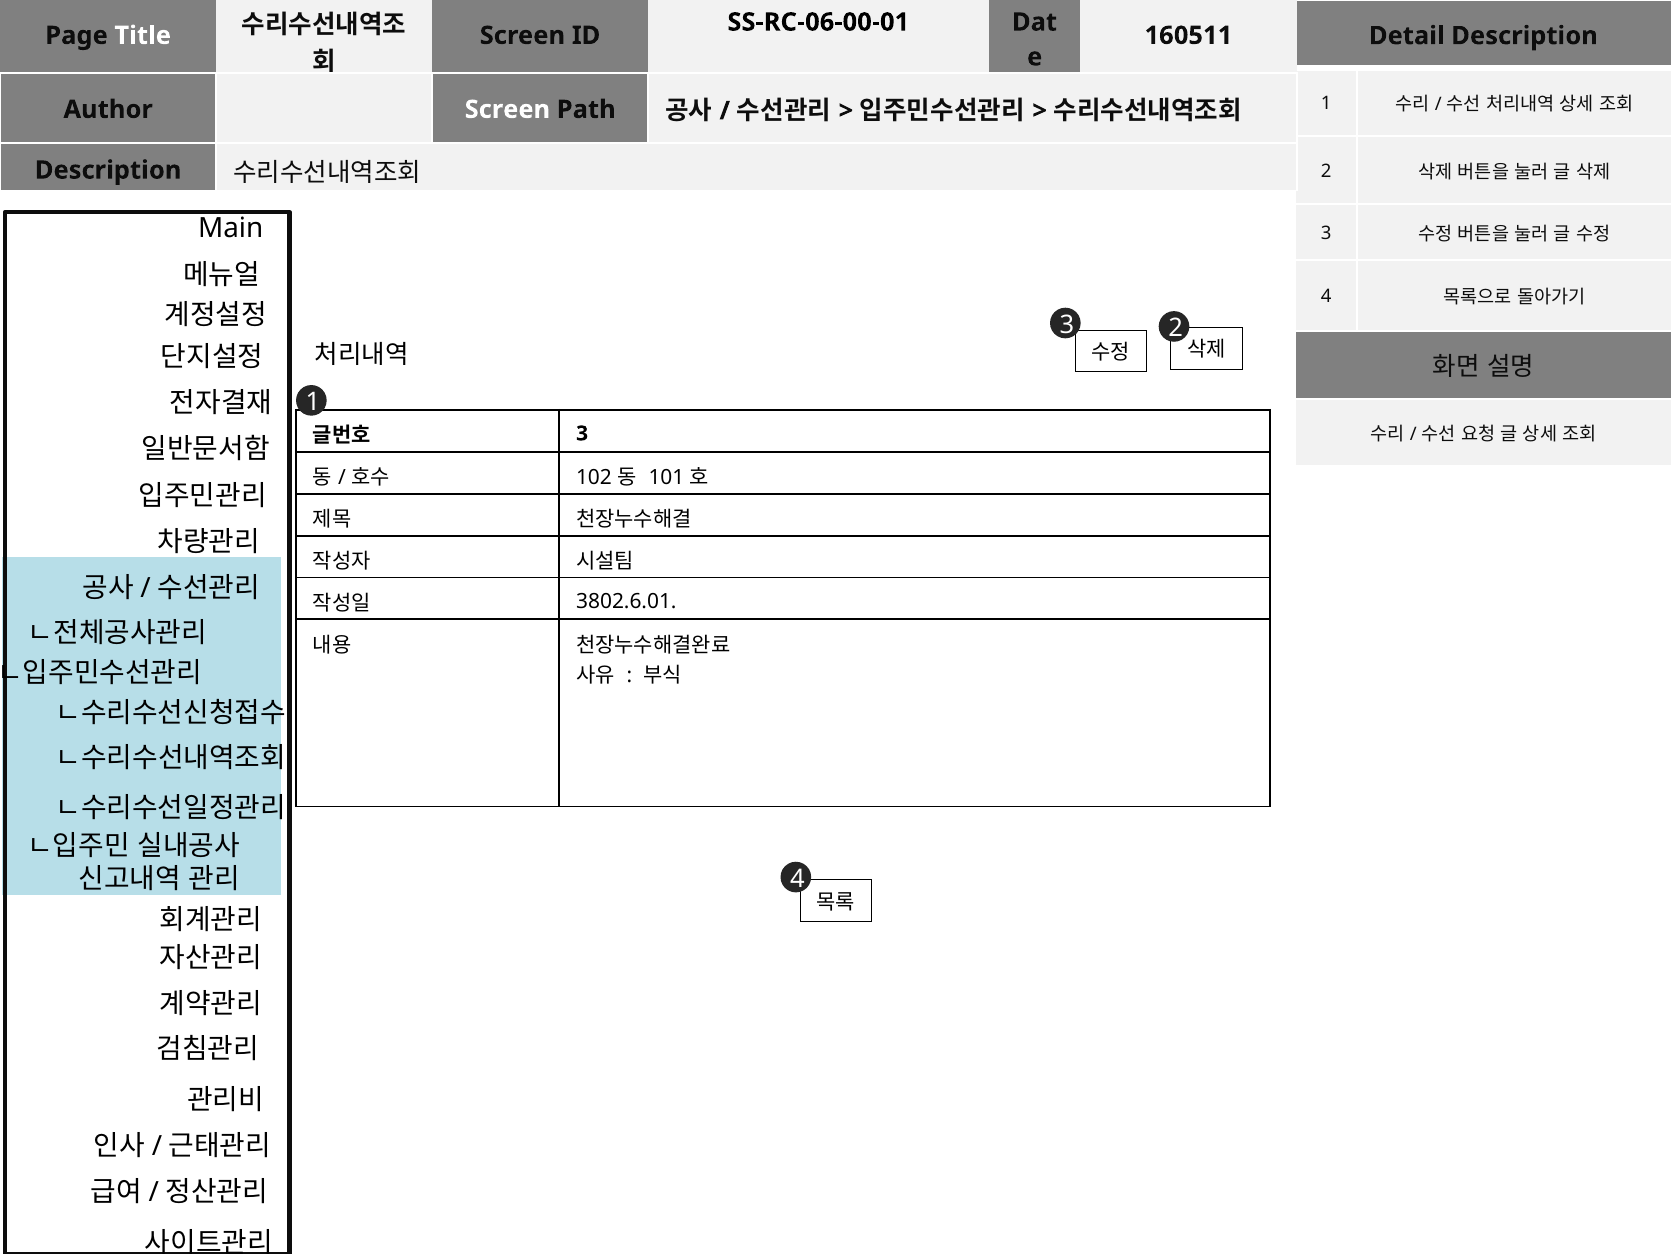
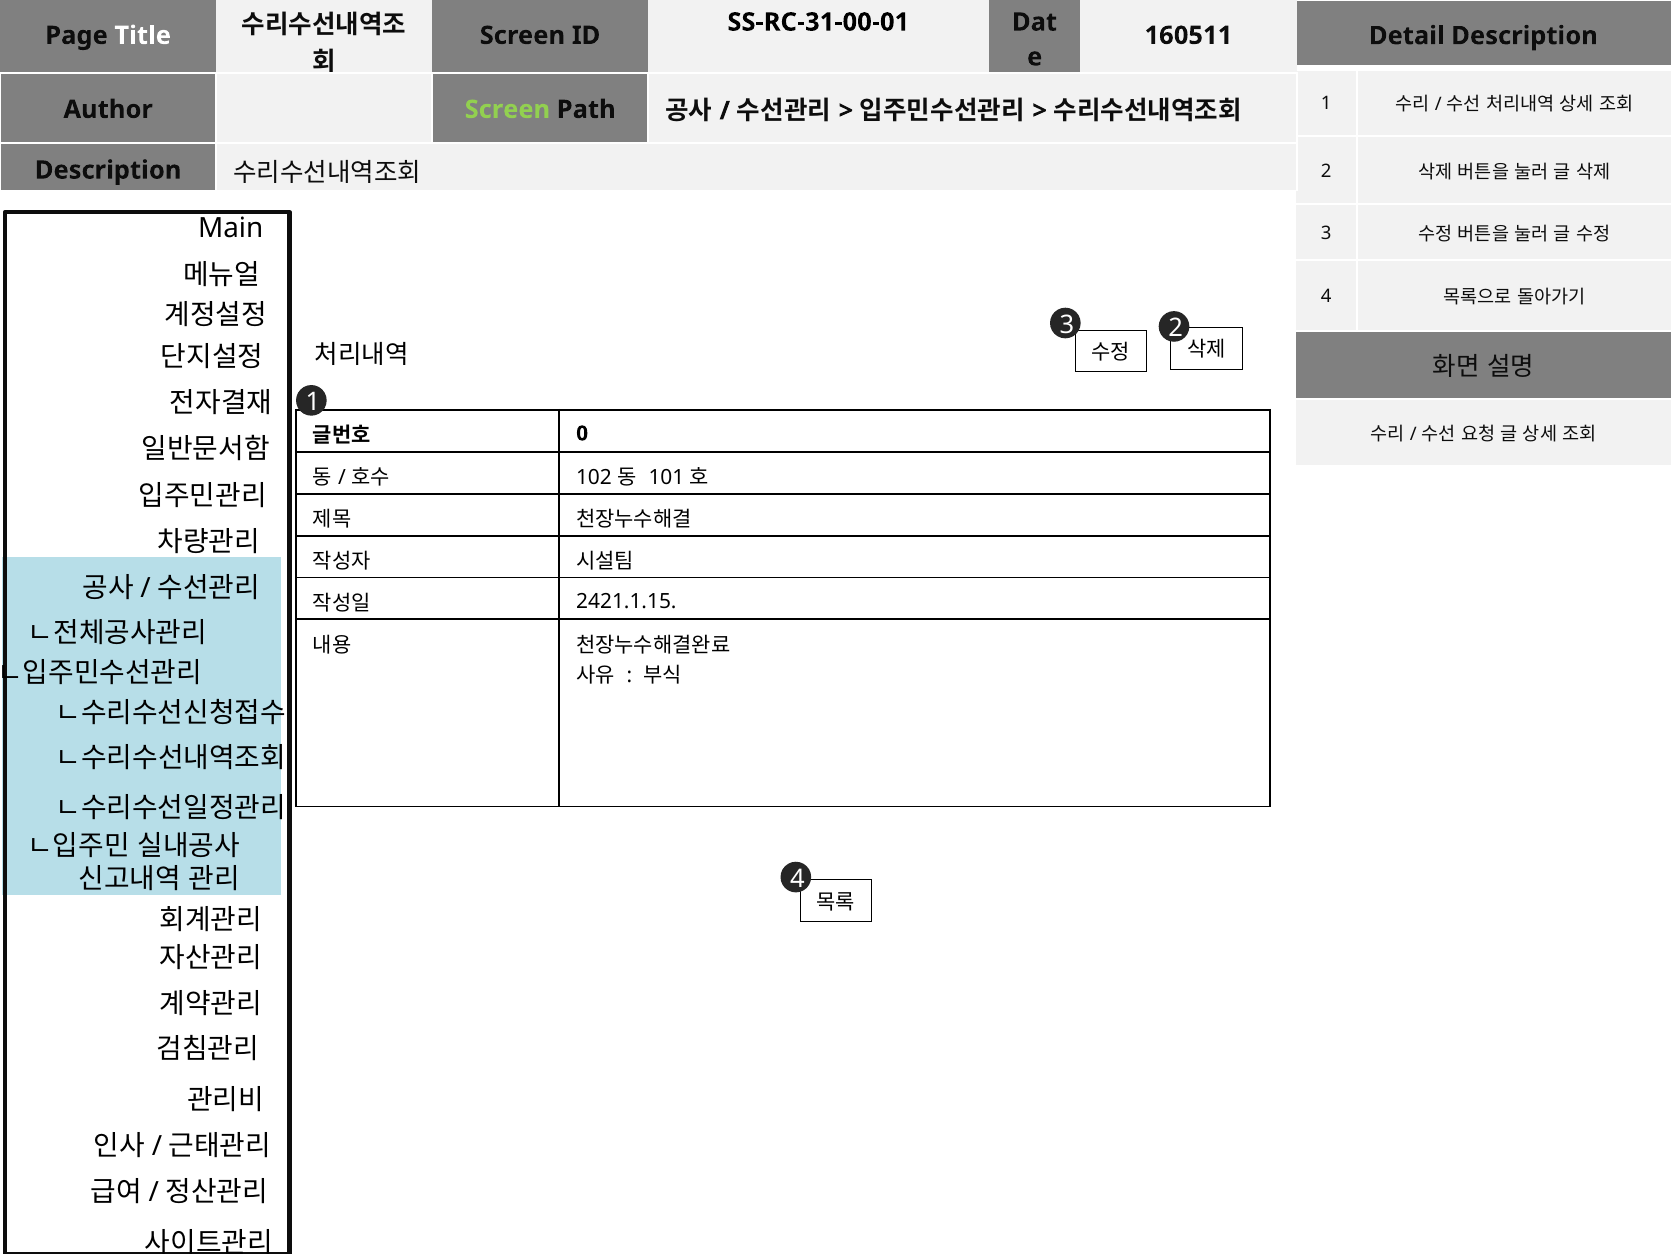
SS-RC-06-00-01: SS-RC-06-00-01 -> SS-RC-31-00-01
Screen at (507, 110) colour: white -> light green
3 at (582, 434): 3 -> 0
3802.6.01: 3802.6.01 -> 2421.1.15
